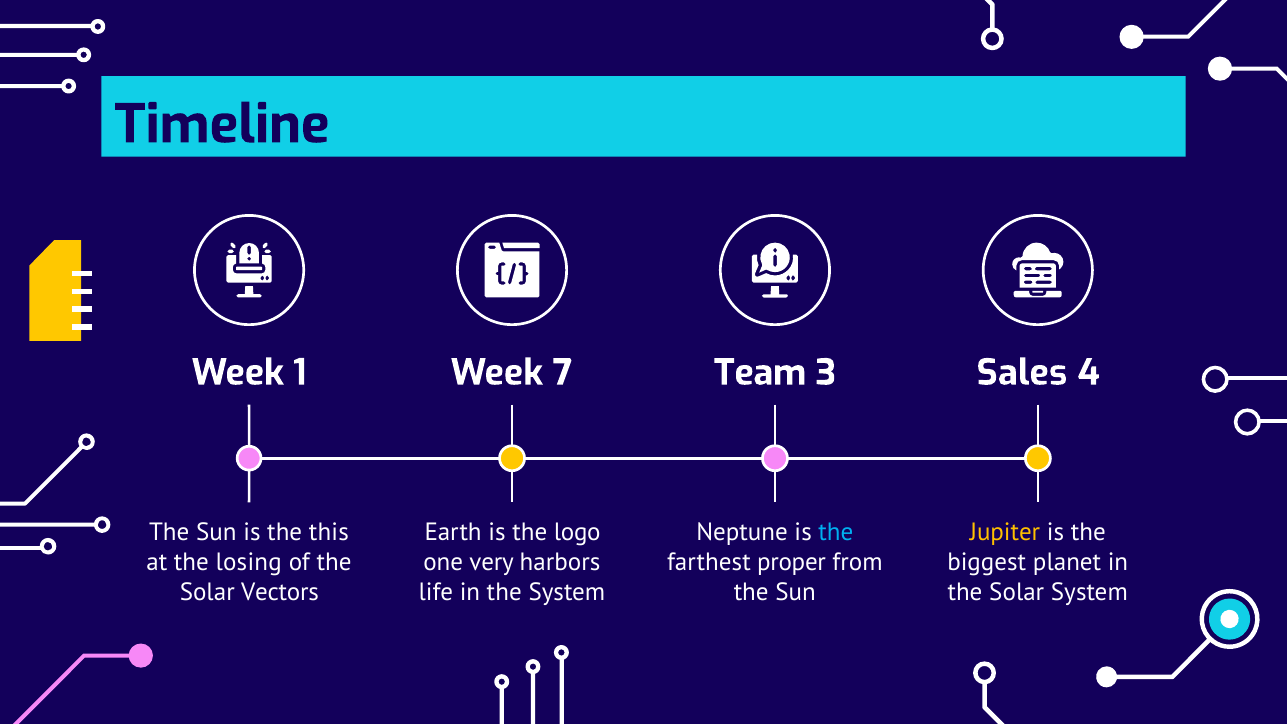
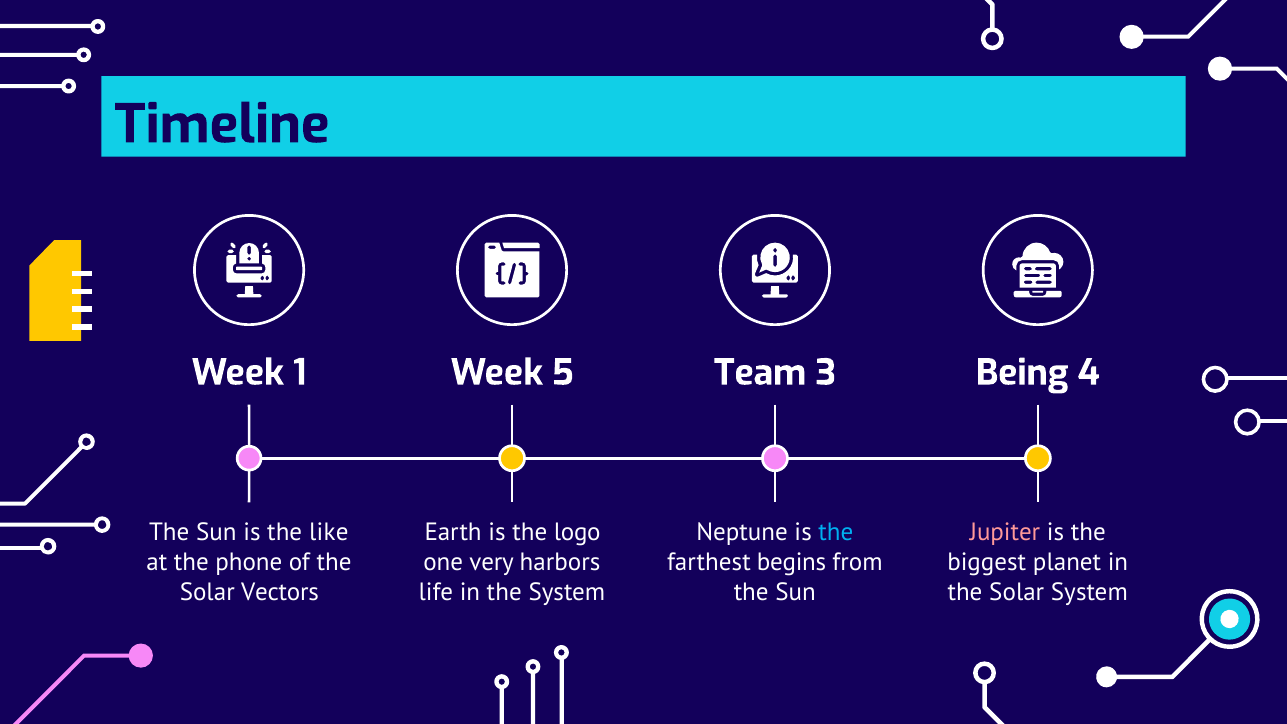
7: 7 -> 5
Sales: Sales -> Being
this: this -> like
Jupiter colour: yellow -> pink
losing: losing -> phone
proper: proper -> begins
